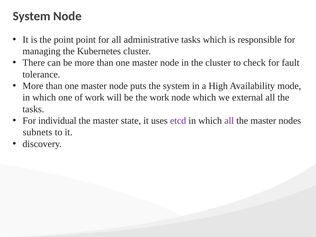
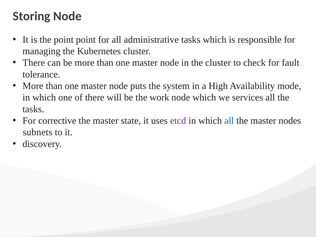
System at (32, 16): System -> Storing
of work: work -> there
external: external -> services
individual: individual -> corrective
all at (229, 121) colour: purple -> blue
